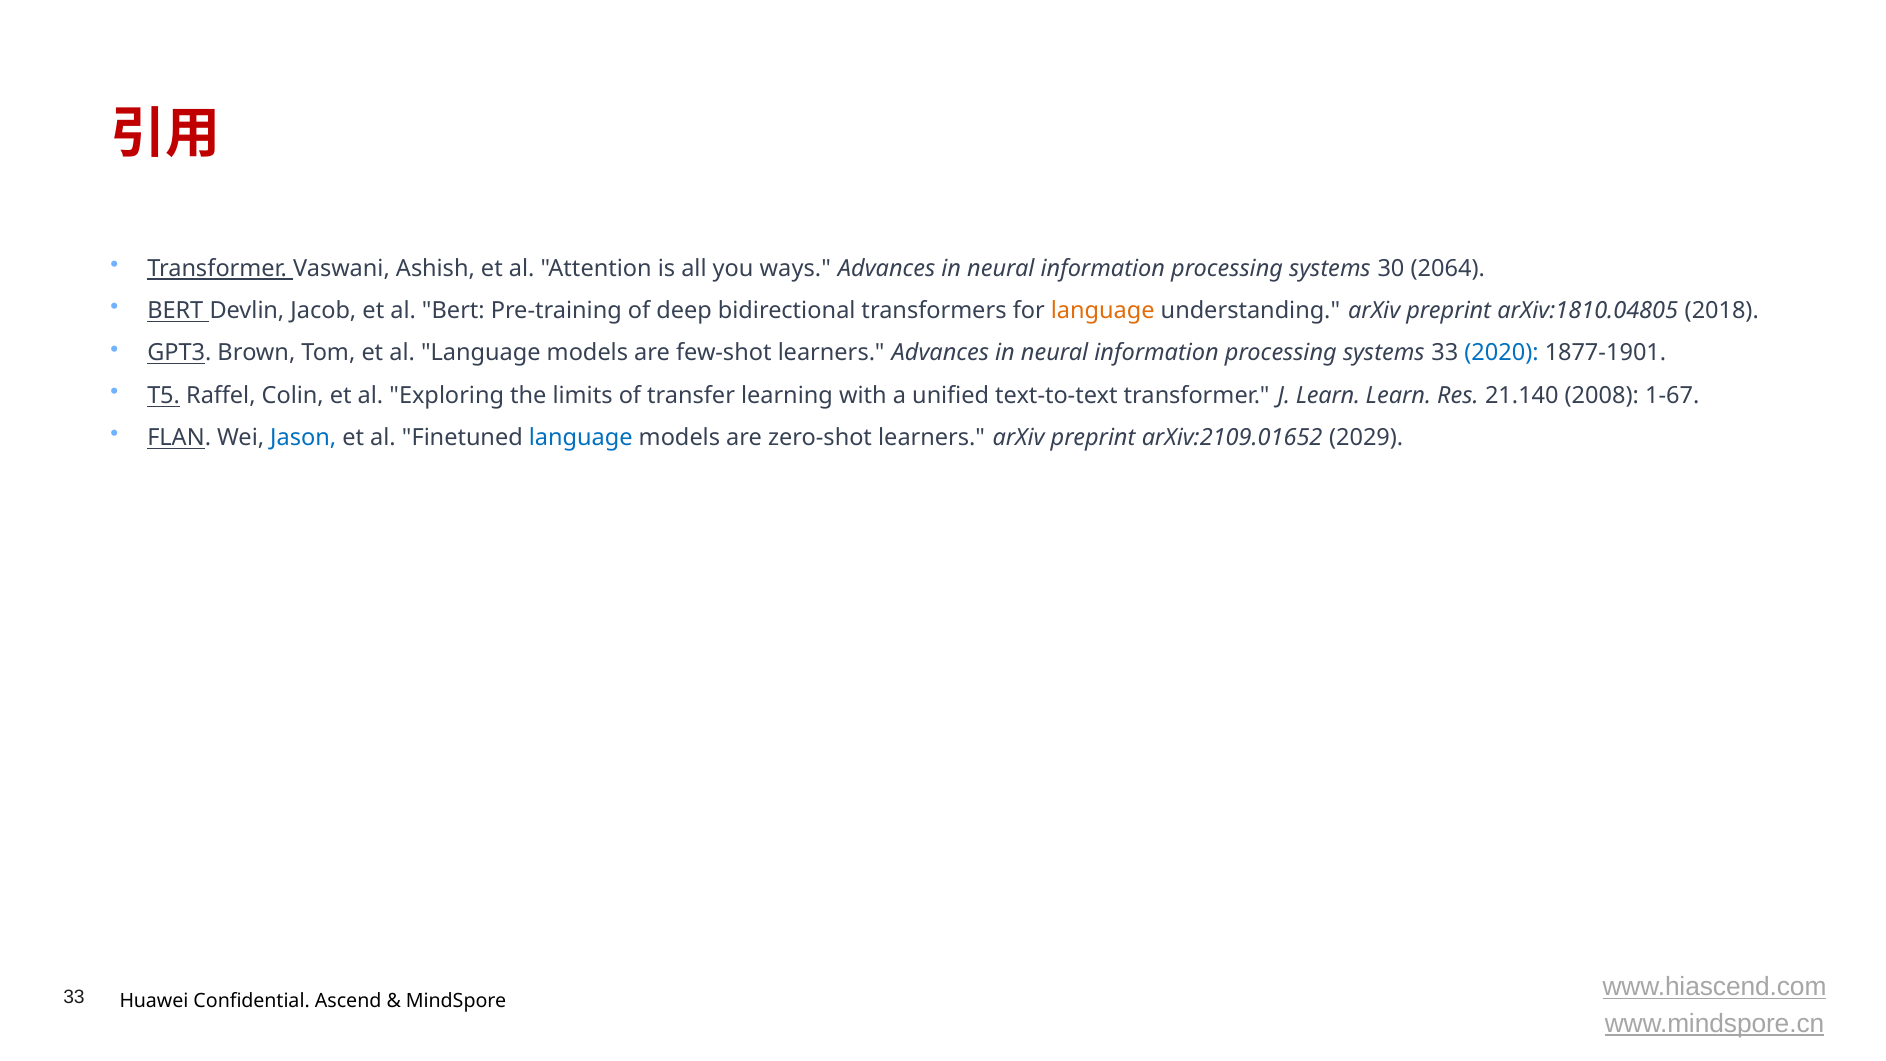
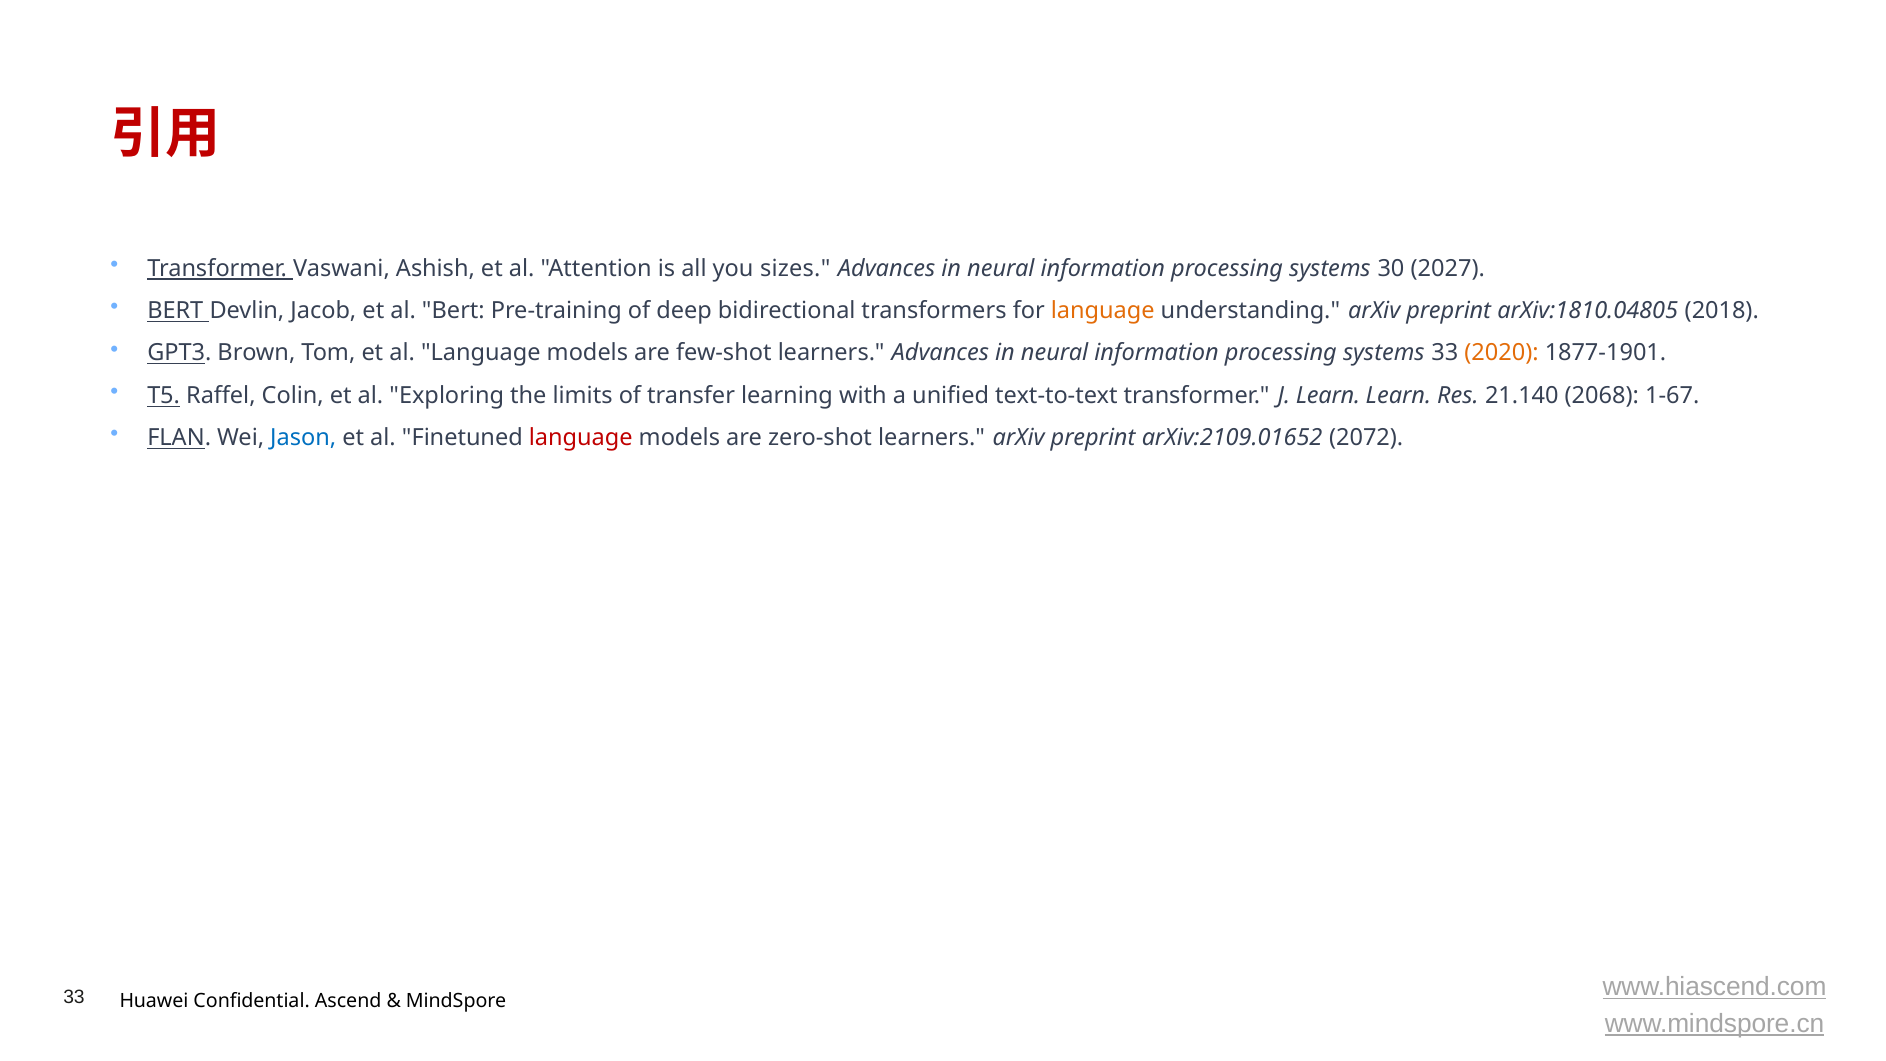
ways: ways -> sizes
2064: 2064 -> 2027
2020 colour: blue -> orange
2008: 2008 -> 2068
language at (581, 438) colour: blue -> red
2029: 2029 -> 2072
